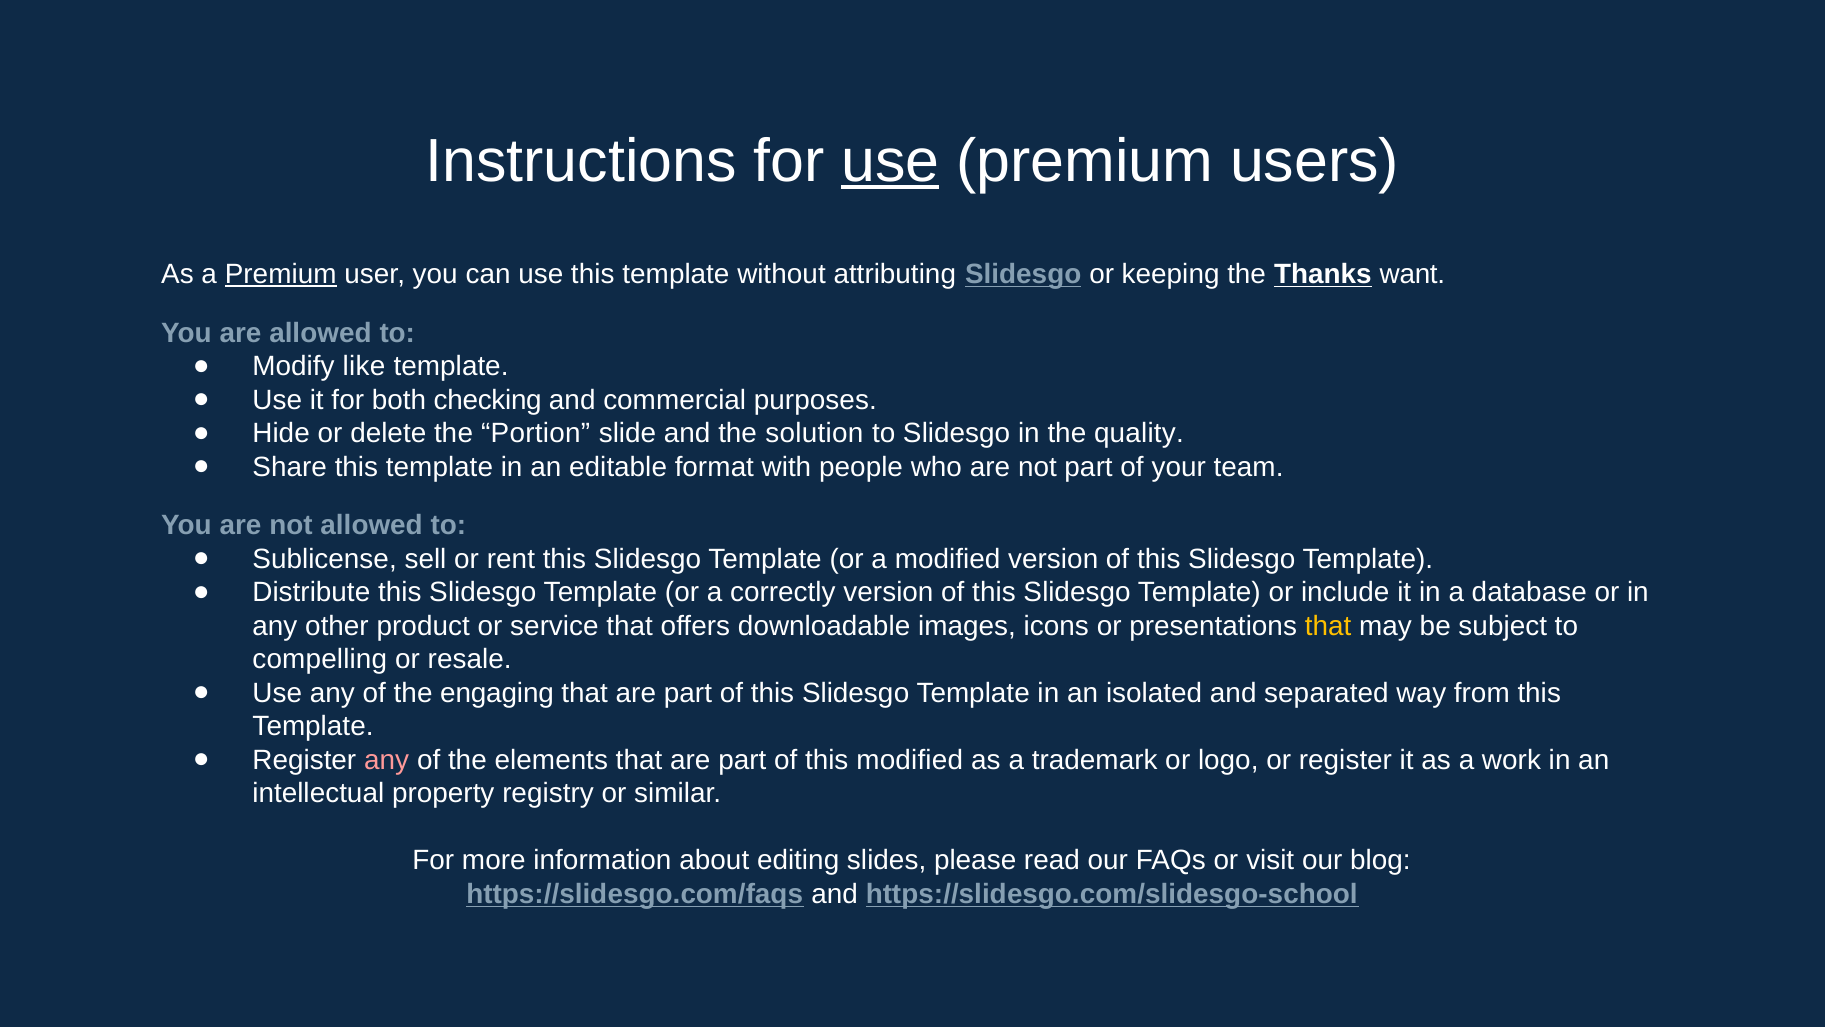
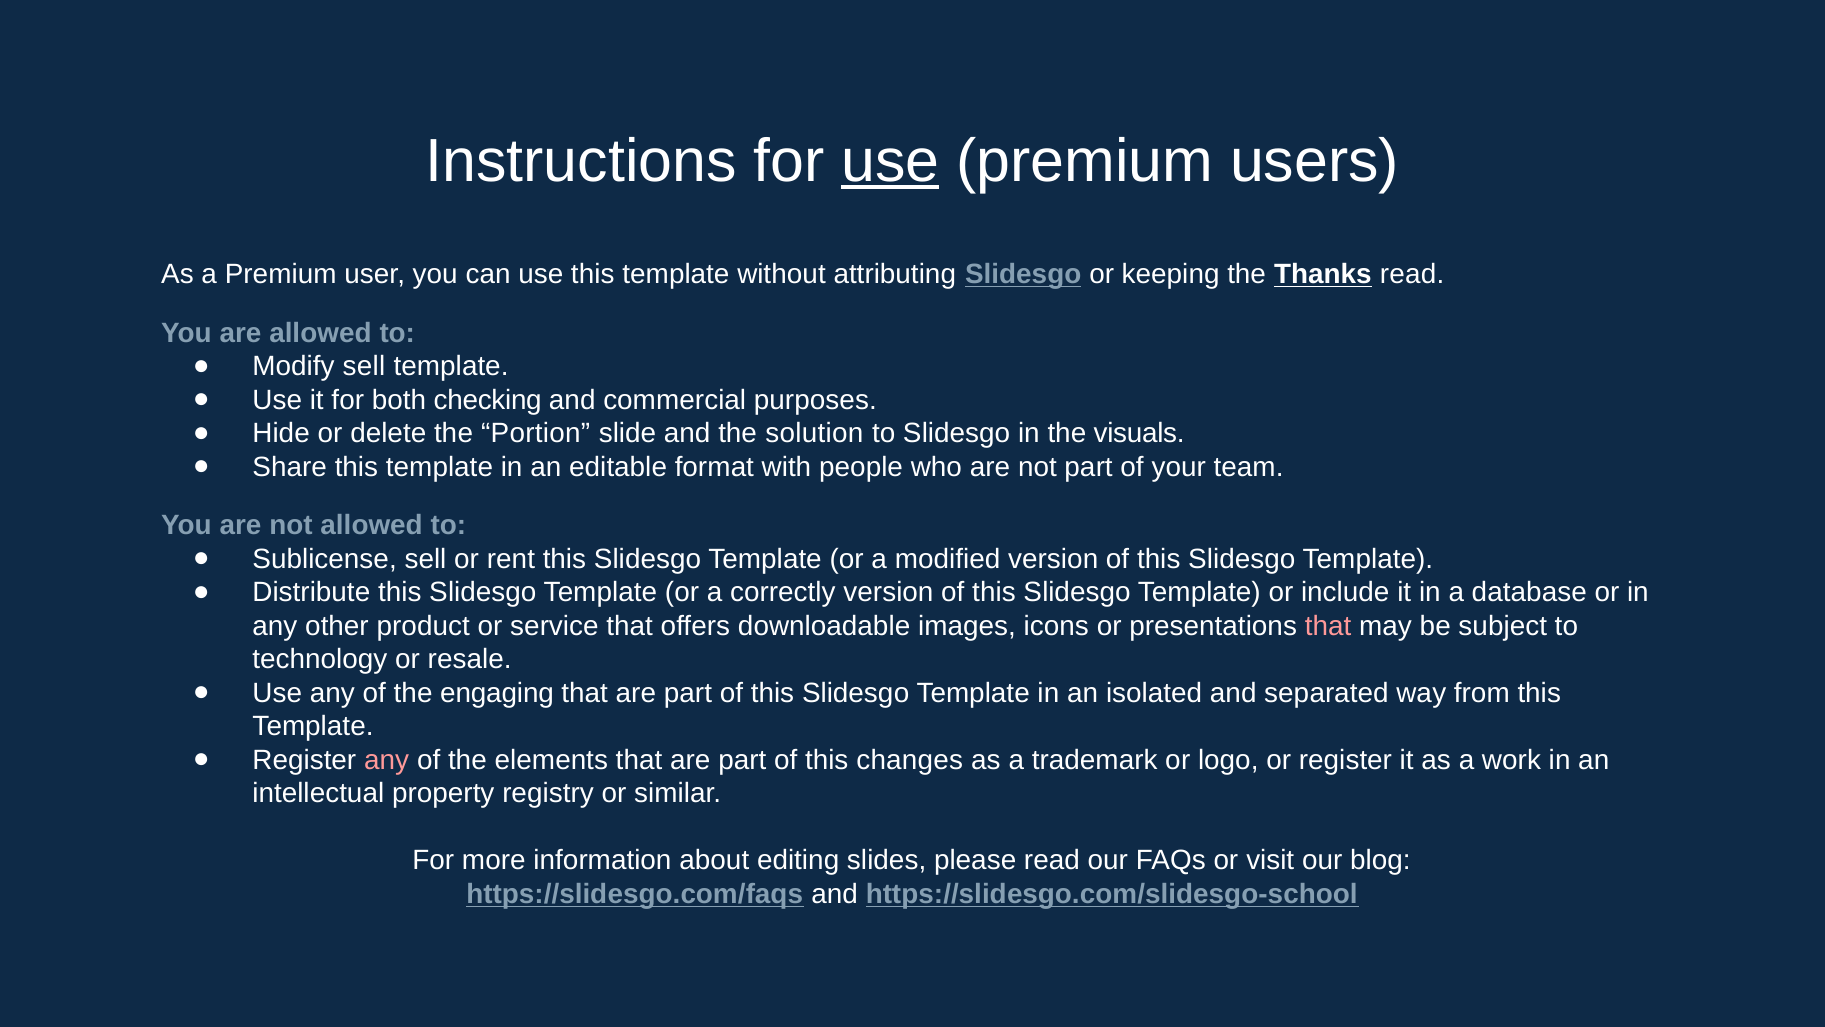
Premium at (281, 274) underline: present -> none
Thanks want: want -> read
Modify like: like -> sell
quality: quality -> visuals
that at (1328, 626) colour: yellow -> pink
compelling: compelling -> technology
this modified: modified -> changes
